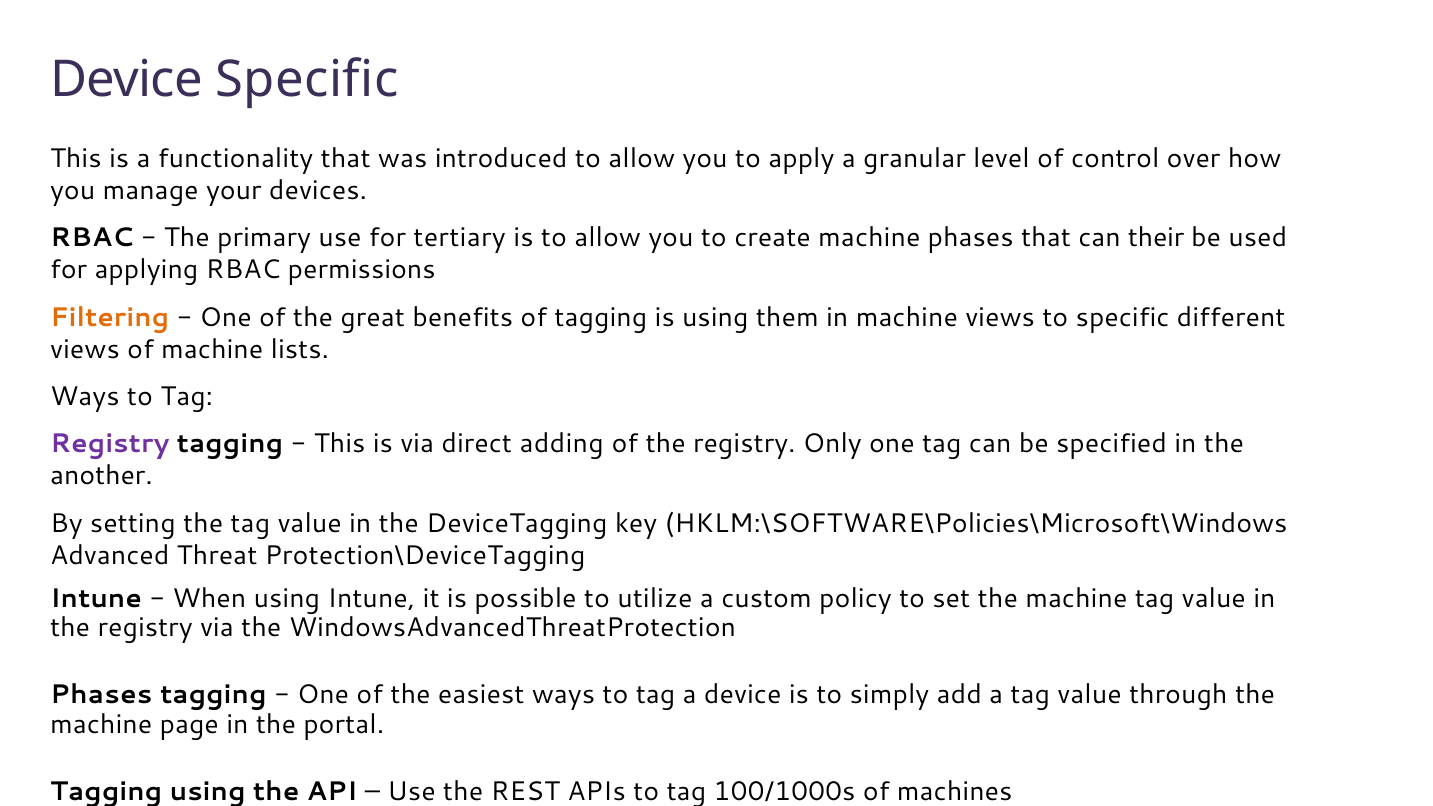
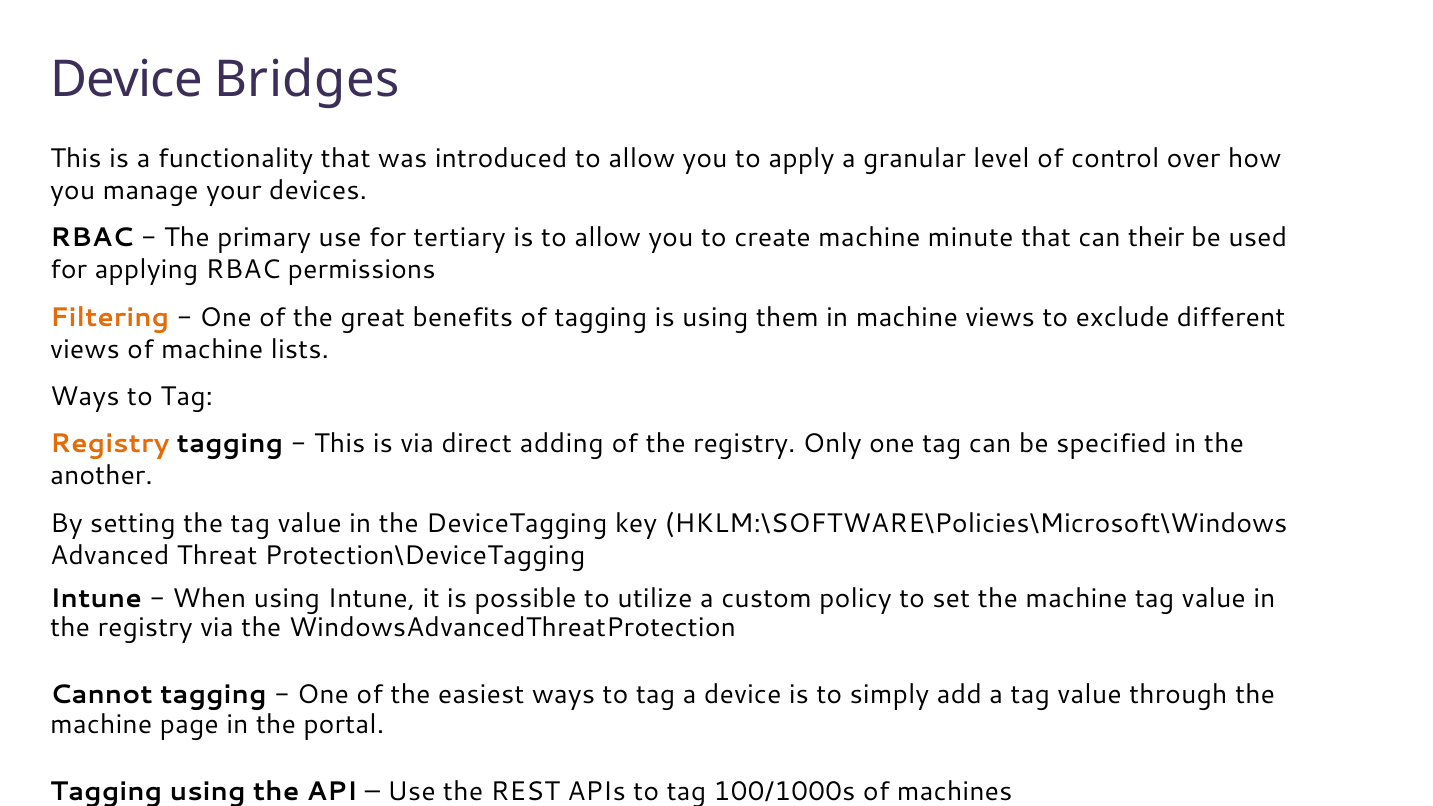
Device Specific: Specific -> Bridges
machine phases: phases -> minute
to specific: specific -> exclude
Registry at (110, 444) colour: purple -> orange
Phases at (101, 695): Phases -> Cannot
